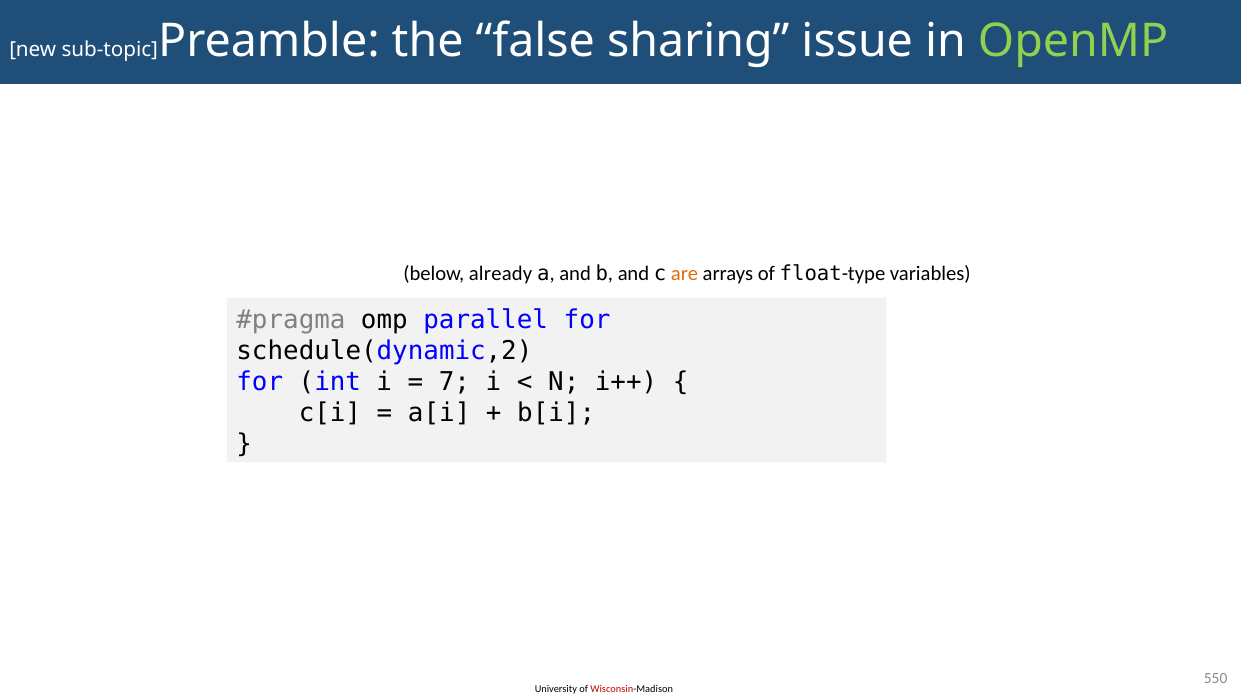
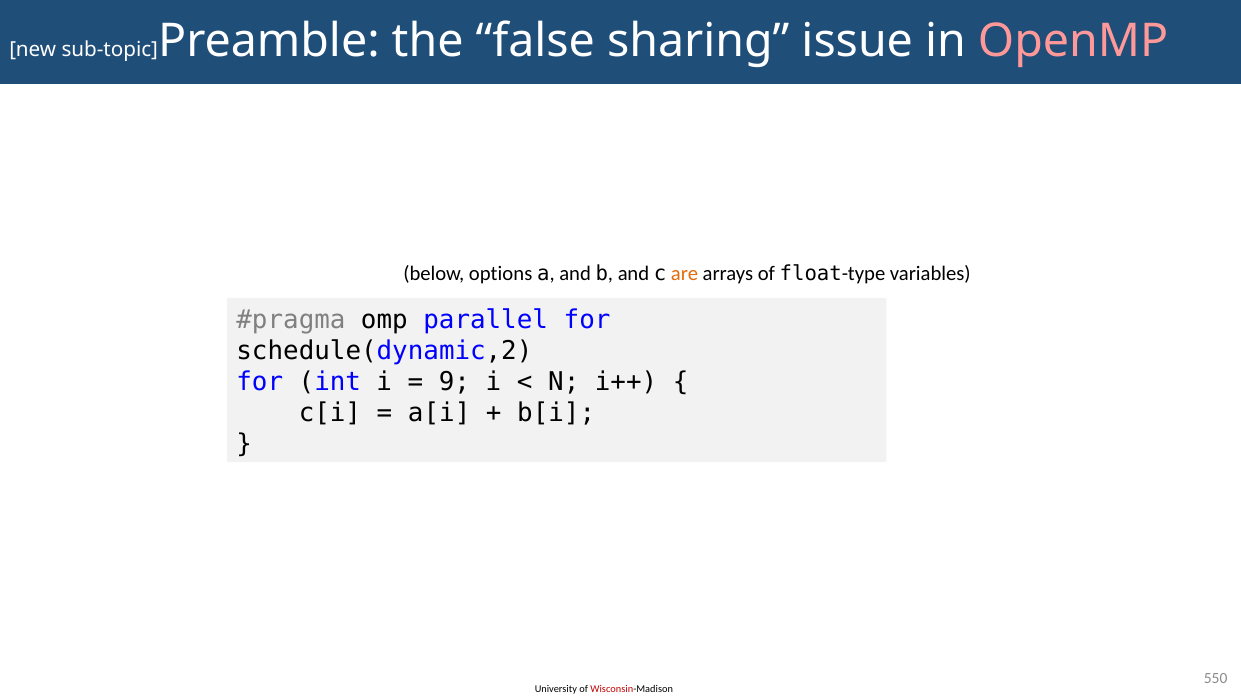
OpenMP colour: light green -> pink
already: already -> options
7: 7 -> 9
